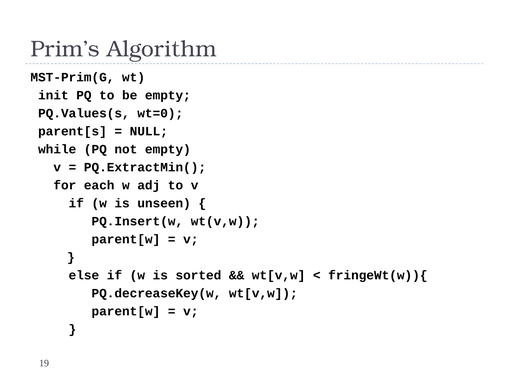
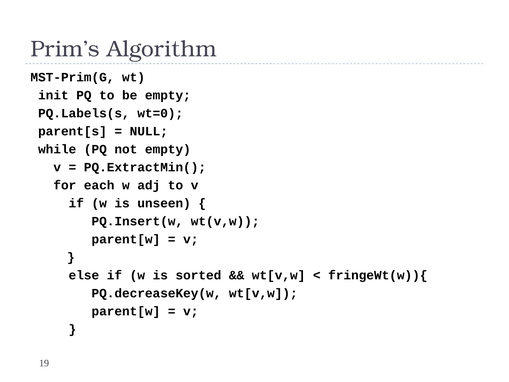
PQ.Values(s: PQ.Values(s -> PQ.Labels(s
